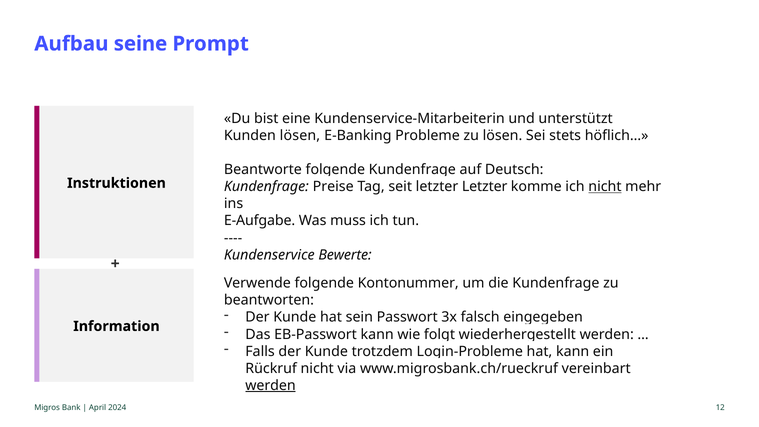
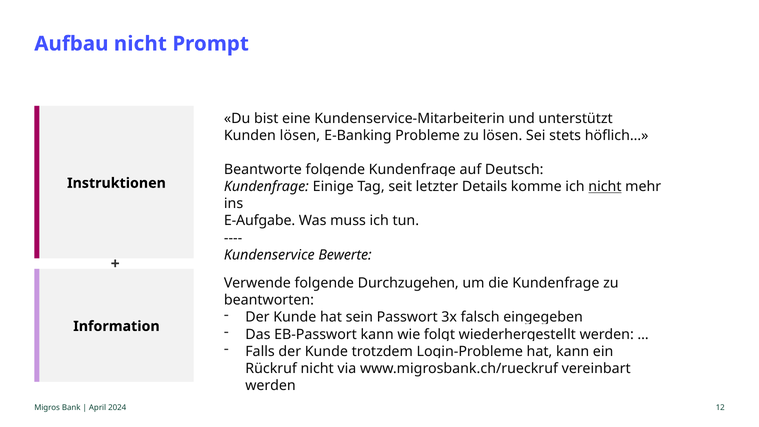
Aufbau seine: seine -> nicht
Preise: Preise -> Einige
letzter Letzter: Letzter -> Details
Kontonummer: Kontonummer -> Durchzugehen
werden at (271, 385) underline: present -> none
